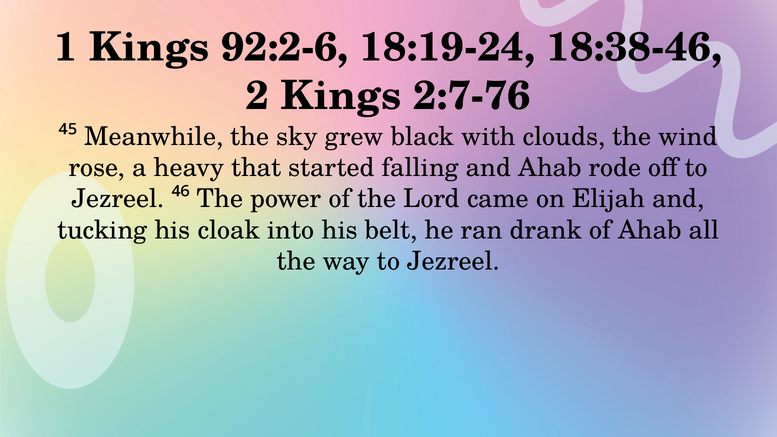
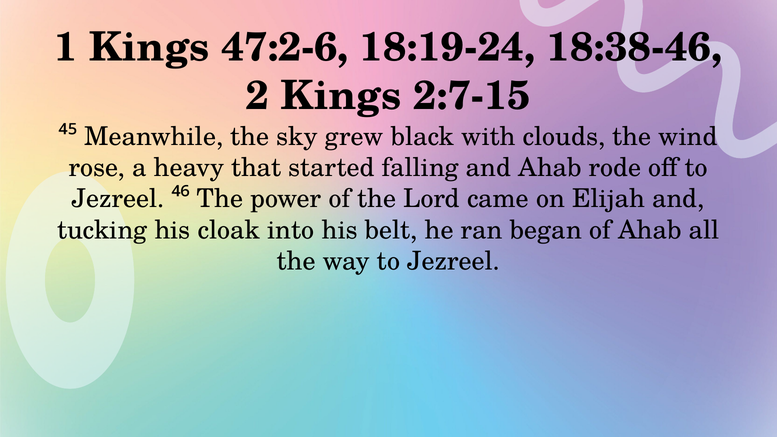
92:2-6: 92:2-6 -> 47:2-6
2:7-76: 2:7-76 -> 2:7-15
drank: drank -> began
